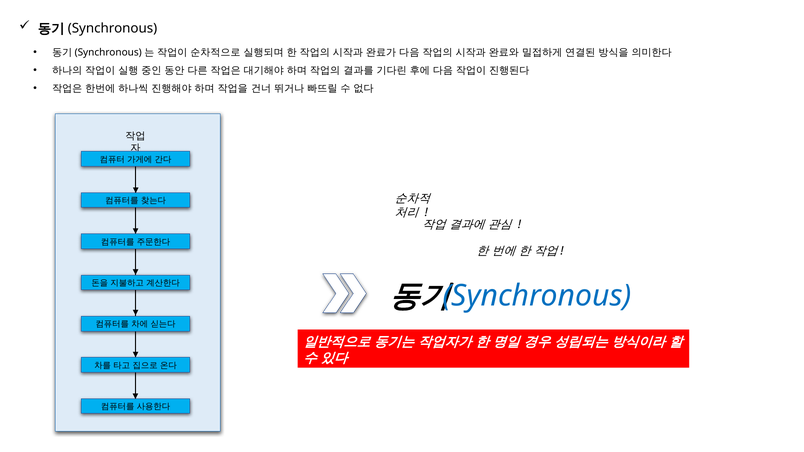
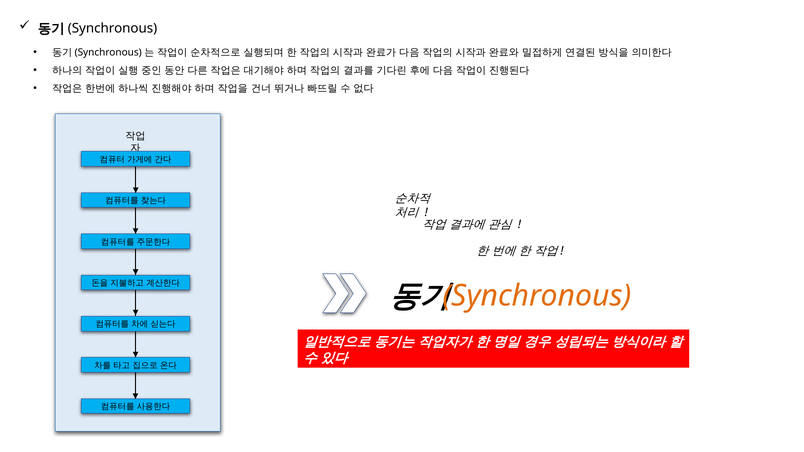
Synchronous colour: blue -> orange
